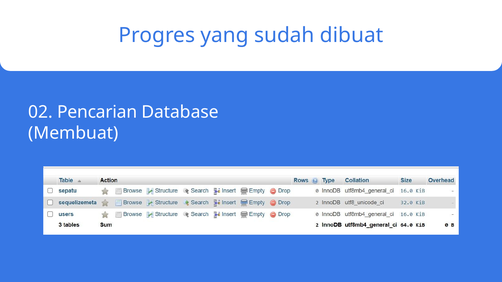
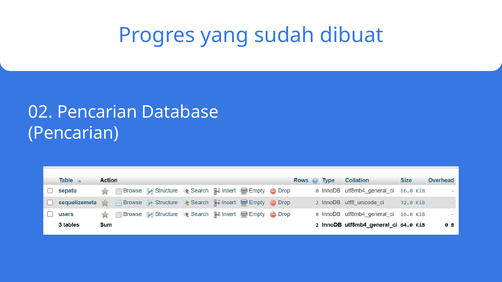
Membuat at (73, 133): Membuat -> Pencarian
